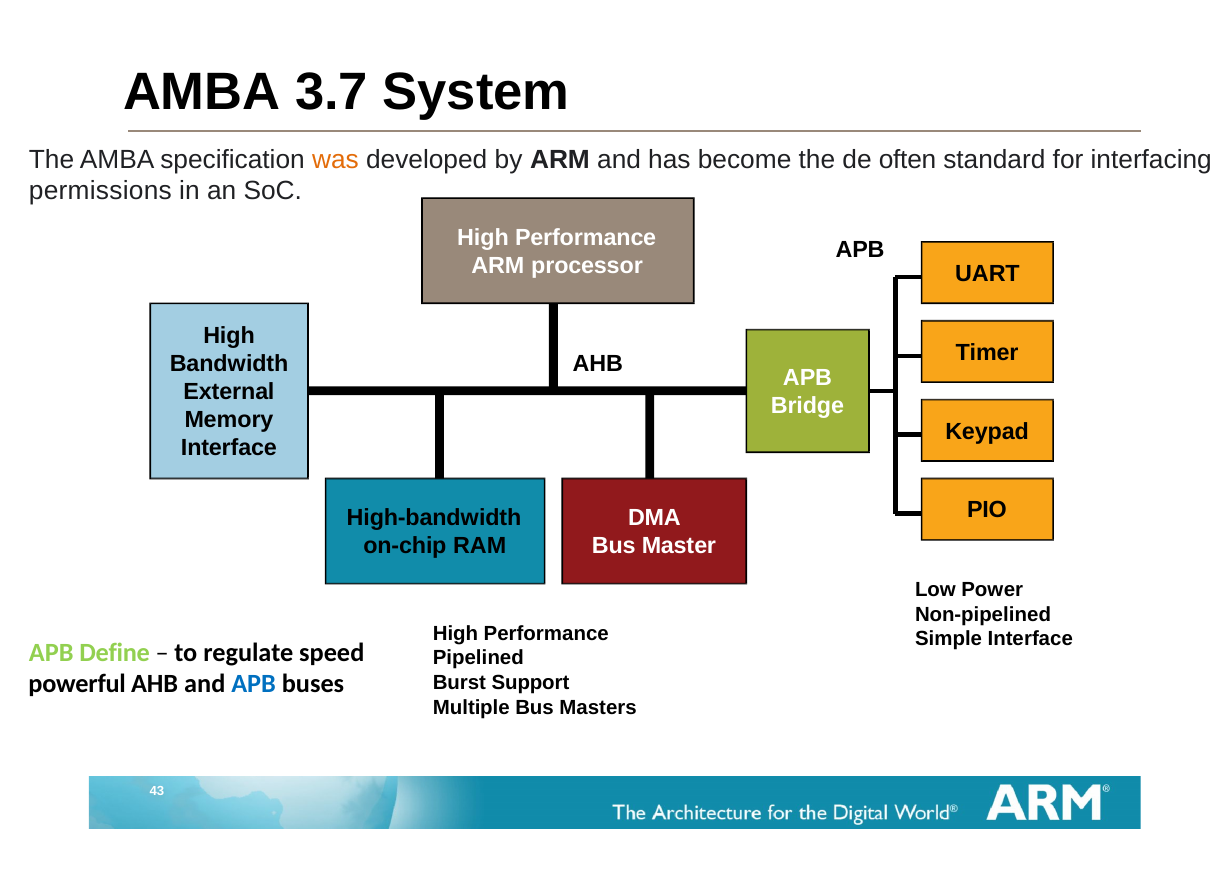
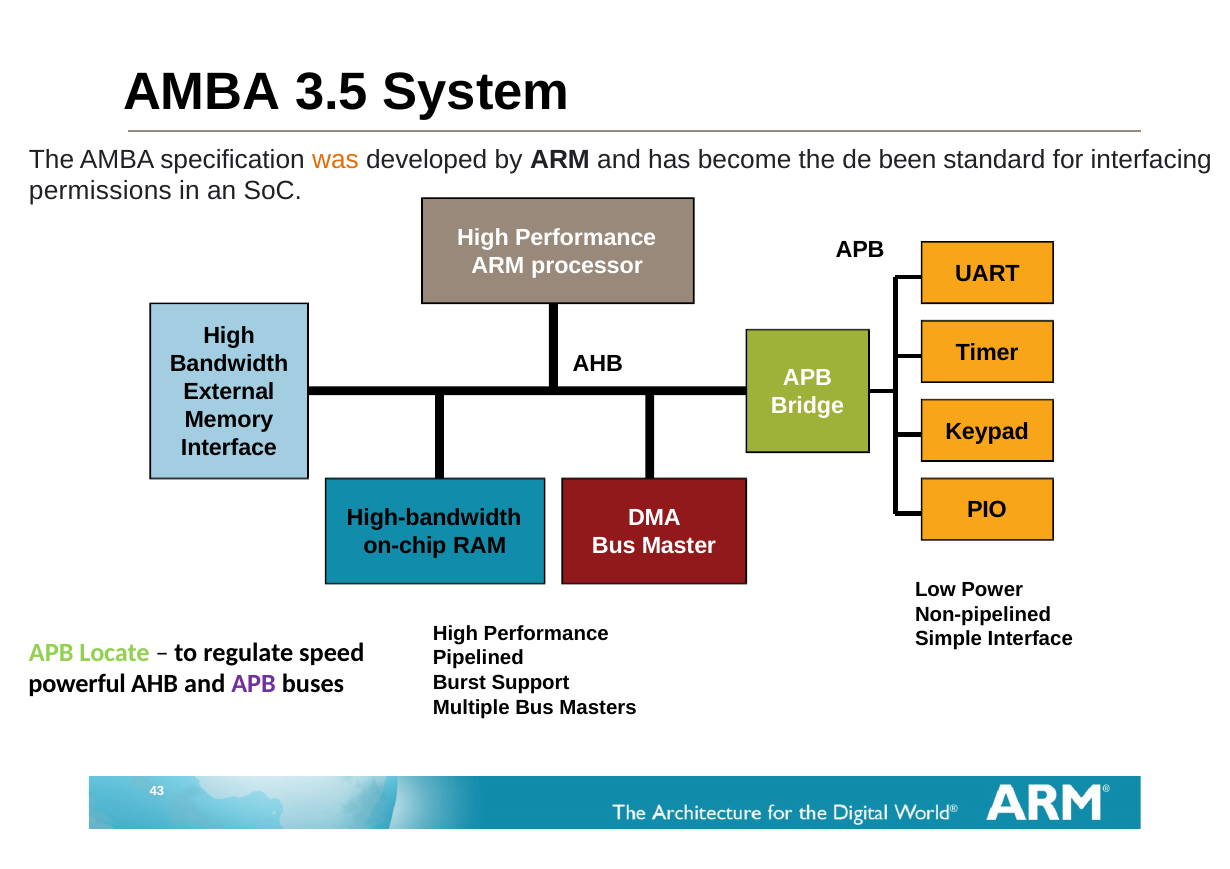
3.7: 3.7 -> 3.5
often: often -> been
Define: Define -> Locate
APB at (254, 684) colour: blue -> purple
